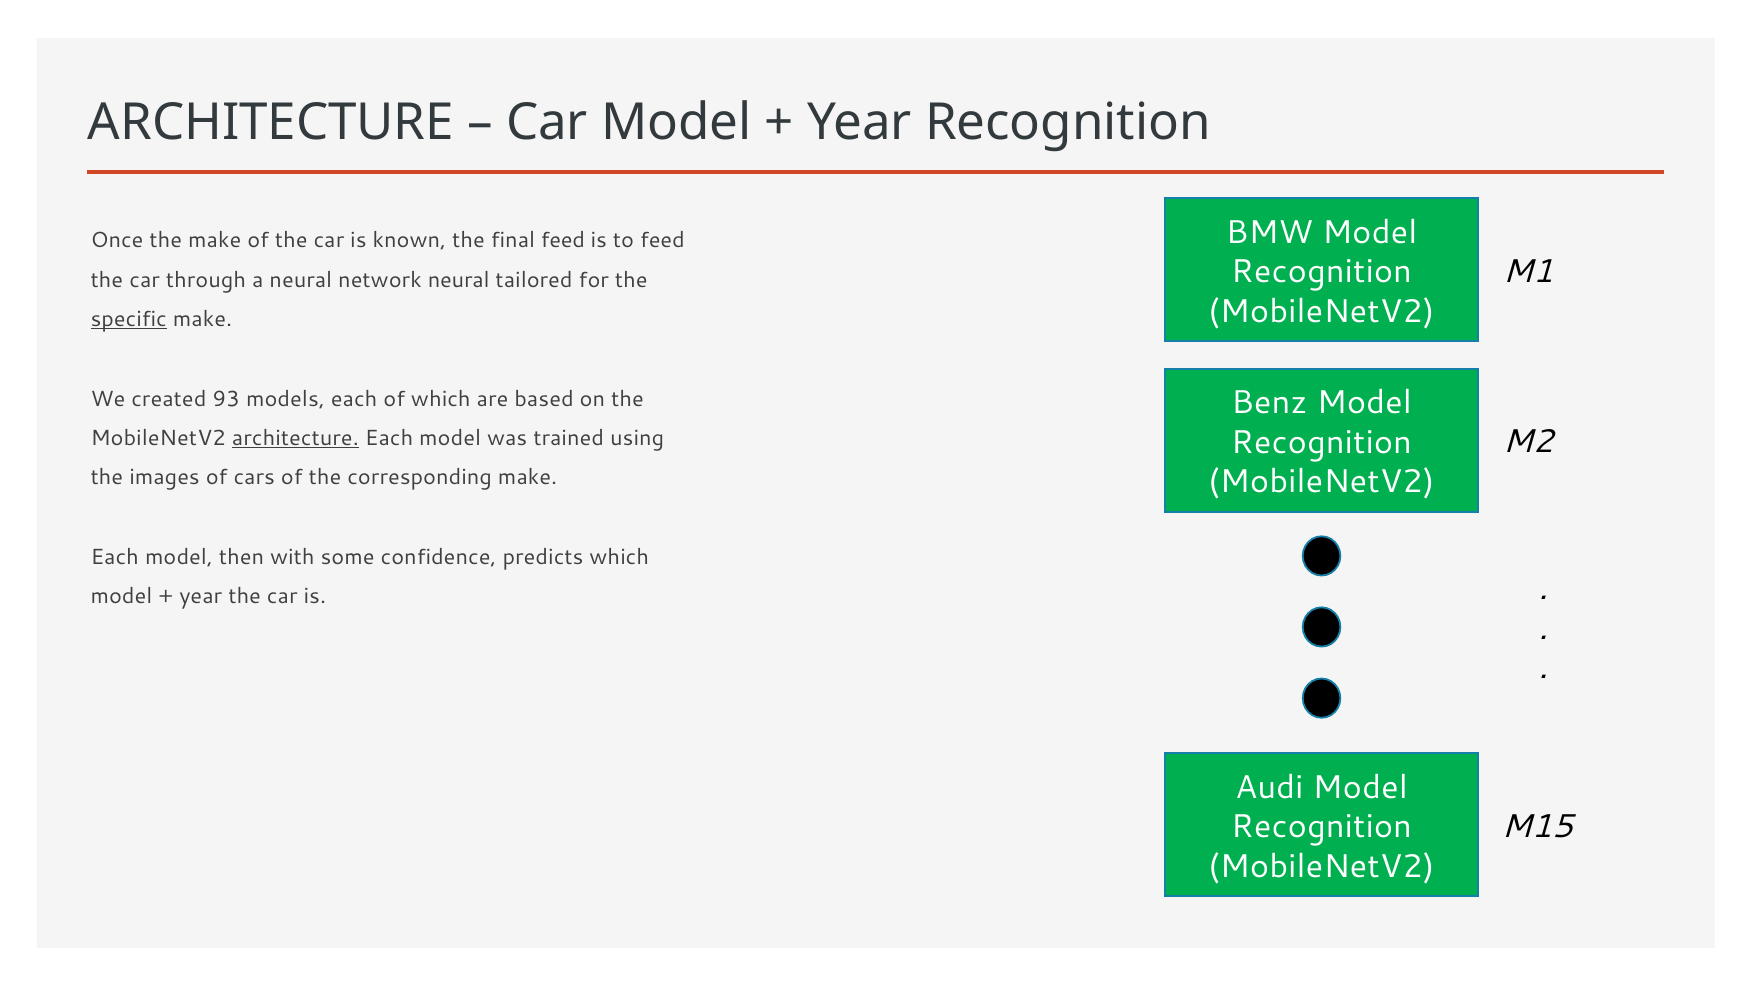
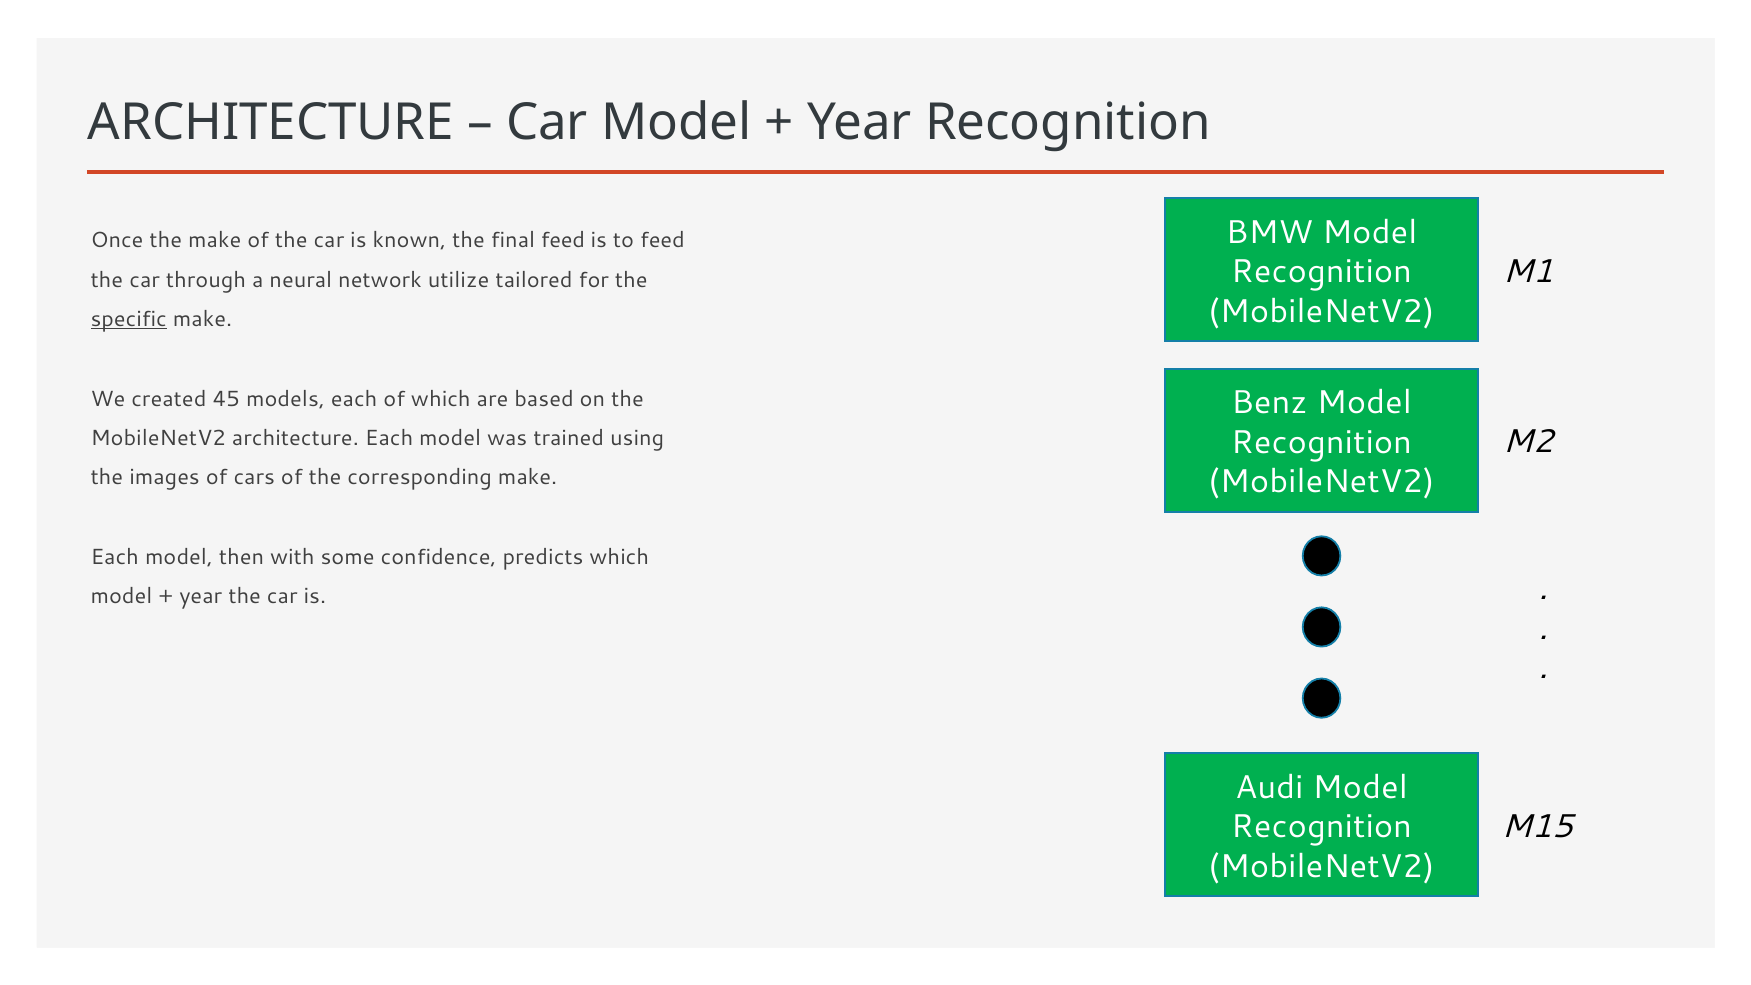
network neural: neural -> utilize
93: 93 -> 45
architecture at (295, 438) underline: present -> none
